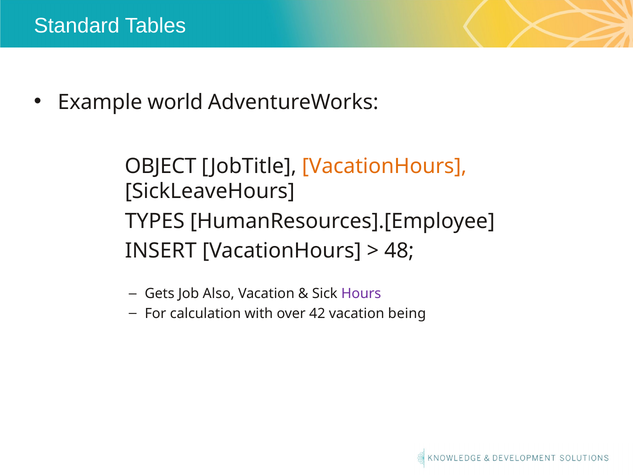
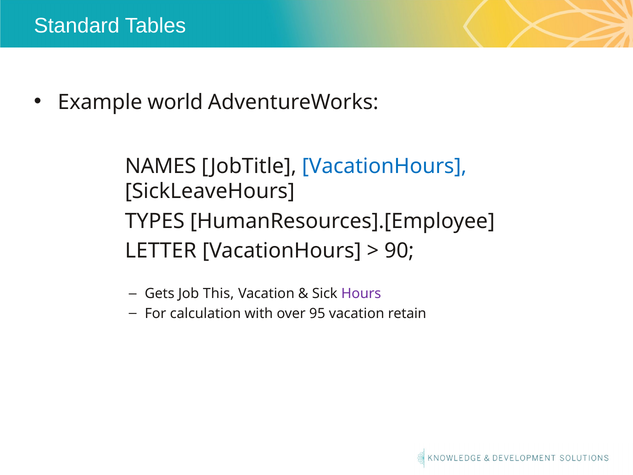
OBJECT: OBJECT -> NAMES
VacationHours at (384, 166) colour: orange -> blue
INSERT: INSERT -> LETTER
48: 48 -> 90
Also: Also -> This
42: 42 -> 95
being: being -> retain
